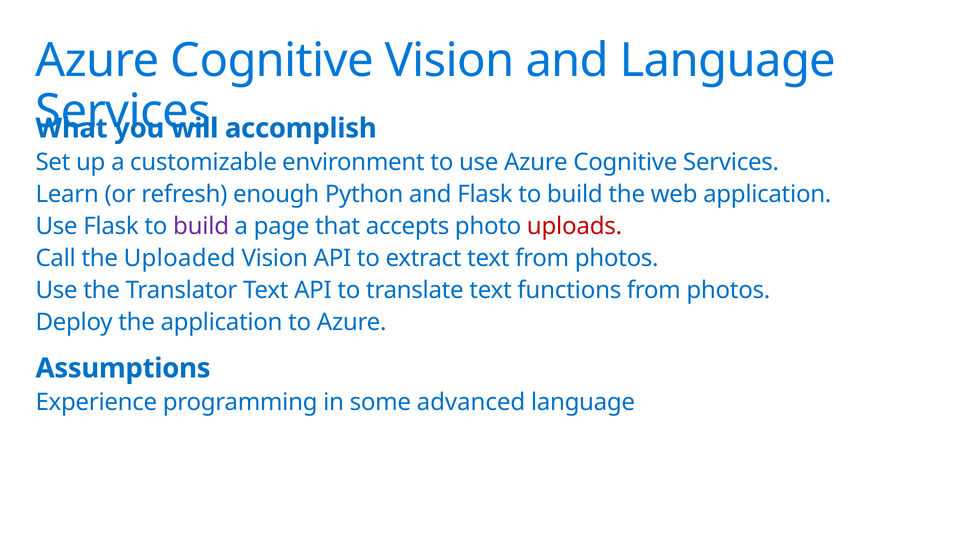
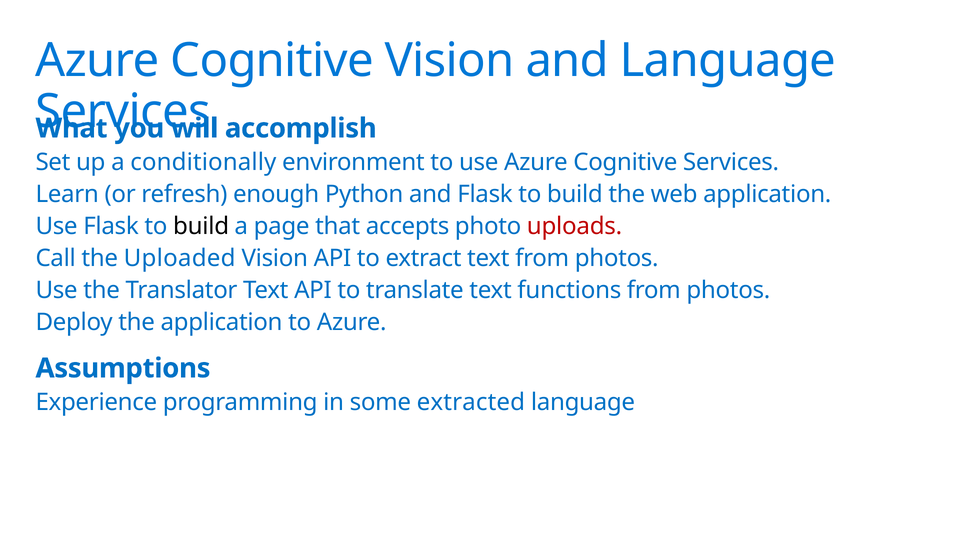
customizable: customizable -> conditionally
build at (201, 226) colour: purple -> black
advanced: advanced -> extracted
